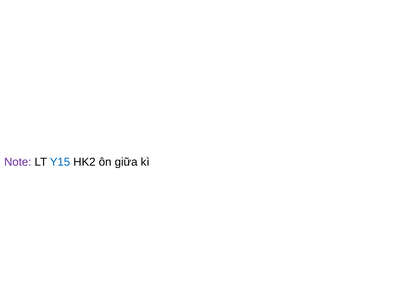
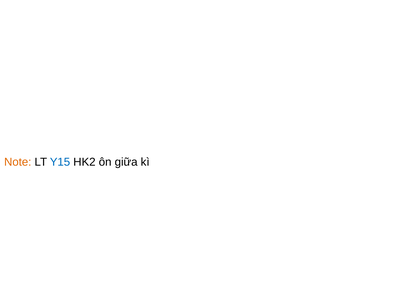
Note colour: purple -> orange
